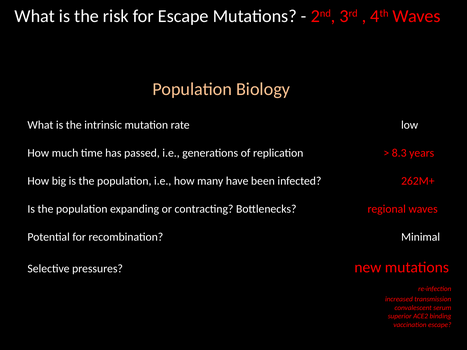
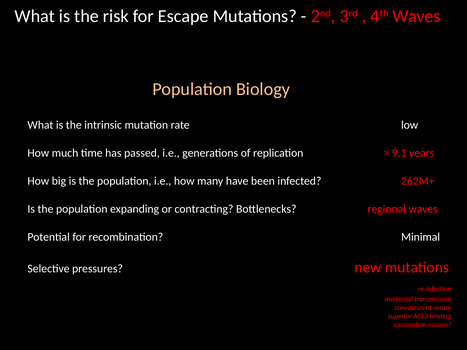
8.3: 8.3 -> 9.1
